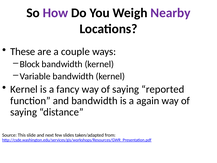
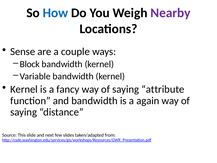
How colour: purple -> blue
These: These -> Sense
reported: reported -> attribute
